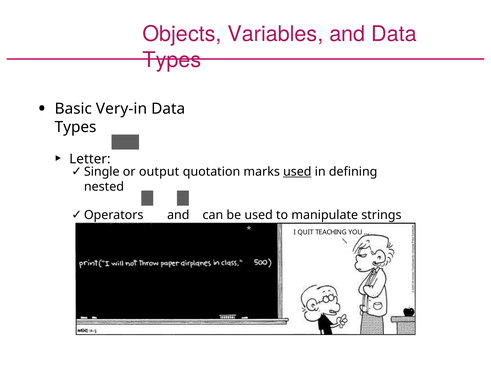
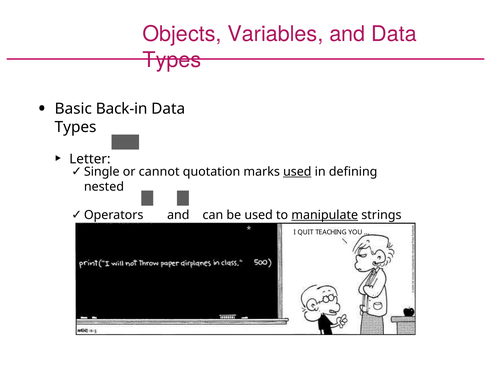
Very-in: Very-in -> Back-in
output: output -> cannot
manipulate underline: none -> present
